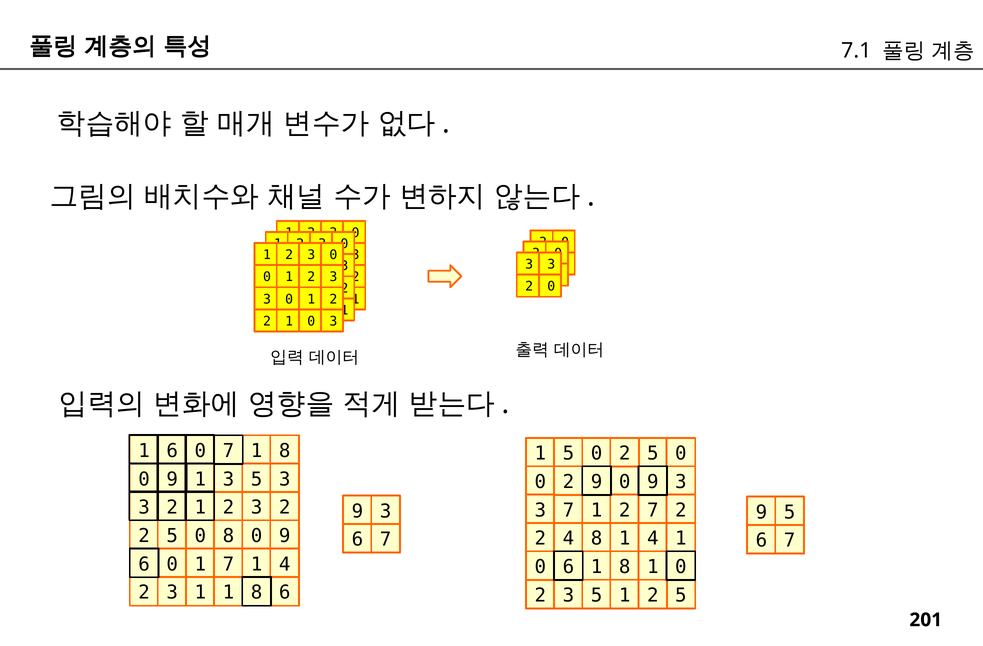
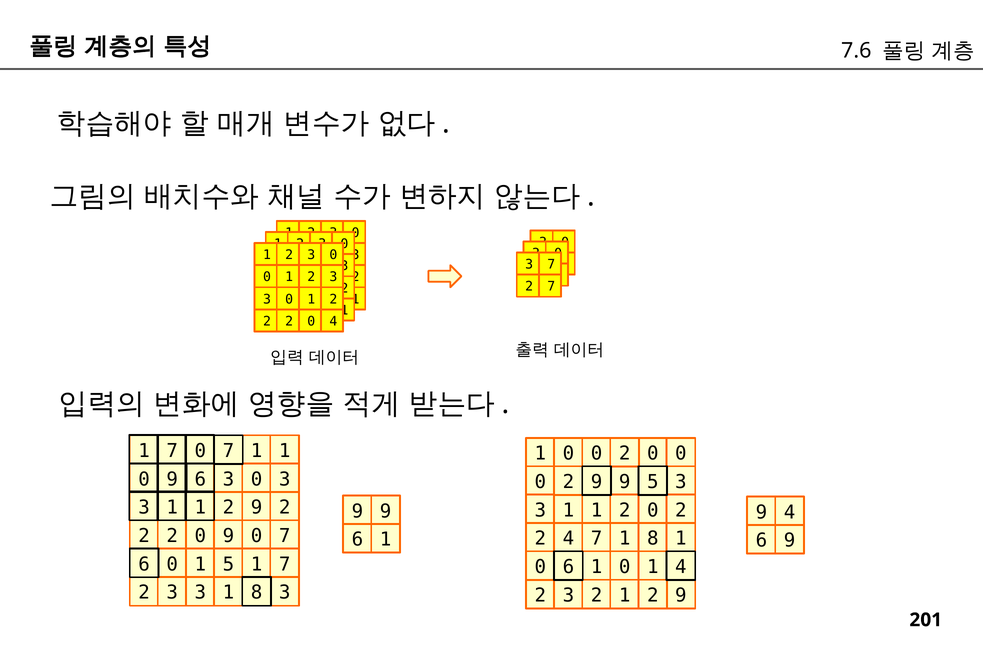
7.1: 7.1 -> 7.6
3 at (551, 264): 3 -> 7
0 at (551, 286): 0 -> 7
1 at (289, 321): 1 -> 2
3 at (333, 321): 3 -> 4
6 at (172, 451): 6 -> 7
8 at (285, 451): 8 -> 1
5 at (568, 453): 5 -> 0
5 at (653, 453): 5 -> 0
1 at (200, 479): 1 -> 6
5 at (257, 479): 5 -> 0
0 at (625, 482): 0 -> 9
9 9: 9 -> 5
2 at (172, 507): 2 -> 1
3 at (257, 507): 3 -> 9
7 at (568, 510): 7 -> 1
1 2 7: 7 -> 0
9 3: 3 -> 9
9 5: 5 -> 4
5 at (172, 536): 5 -> 2
8 at (228, 536): 8 -> 9
9 at (285, 536): 9 -> 7
4 8: 8 -> 7
4 at (653, 538): 4 -> 8
7 at (386, 539): 7 -> 1
7 at (790, 540): 7 -> 9
1 7: 7 -> 5
4 at (285, 564): 4 -> 7
8 at (625, 567): 8 -> 0
0 at (681, 567): 0 -> 4
1 at (200, 592): 1 -> 3
6 at (285, 592): 6 -> 3
2 3 5: 5 -> 2
5 at (681, 595): 5 -> 9
